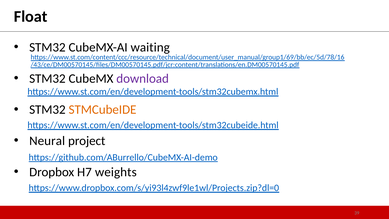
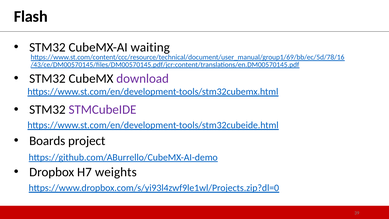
Float: Float -> Flash
STMCubeIDE colour: orange -> purple
Neural: Neural -> Boards
